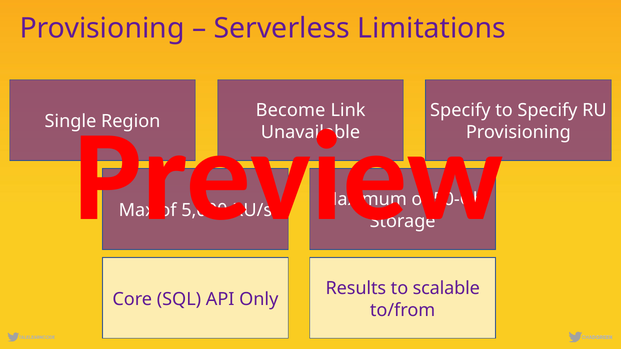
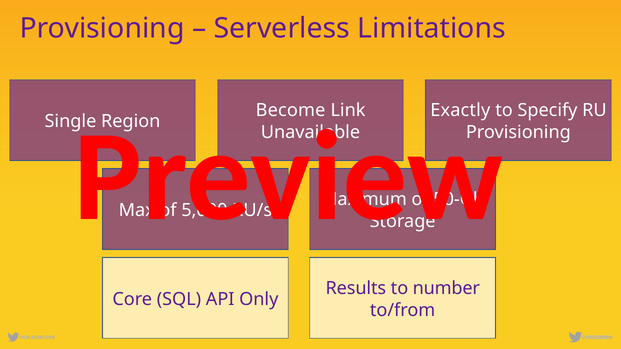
Specify at (460, 111): Specify -> Exactly
scalable: scalable -> number
